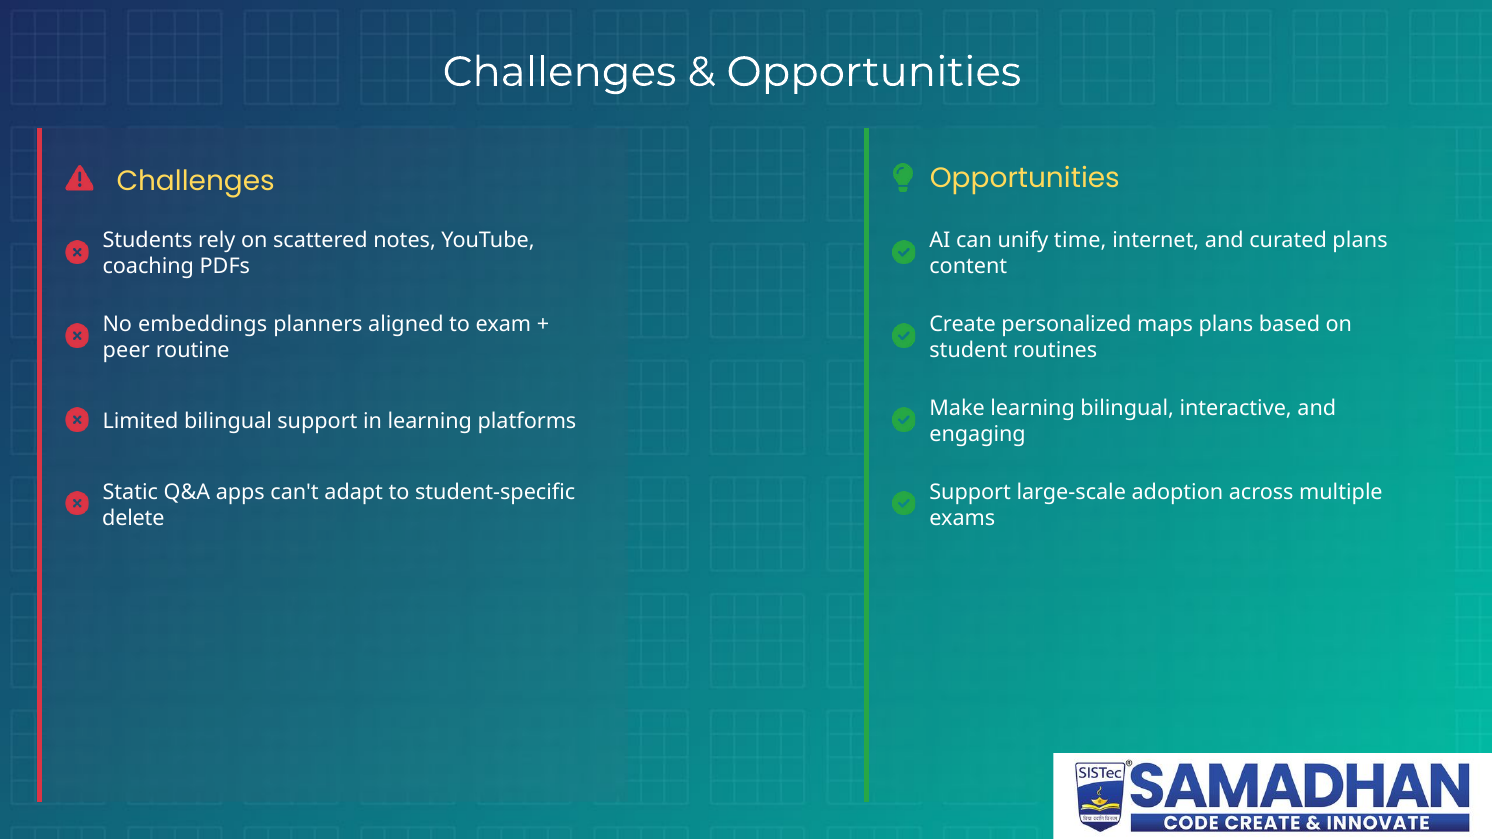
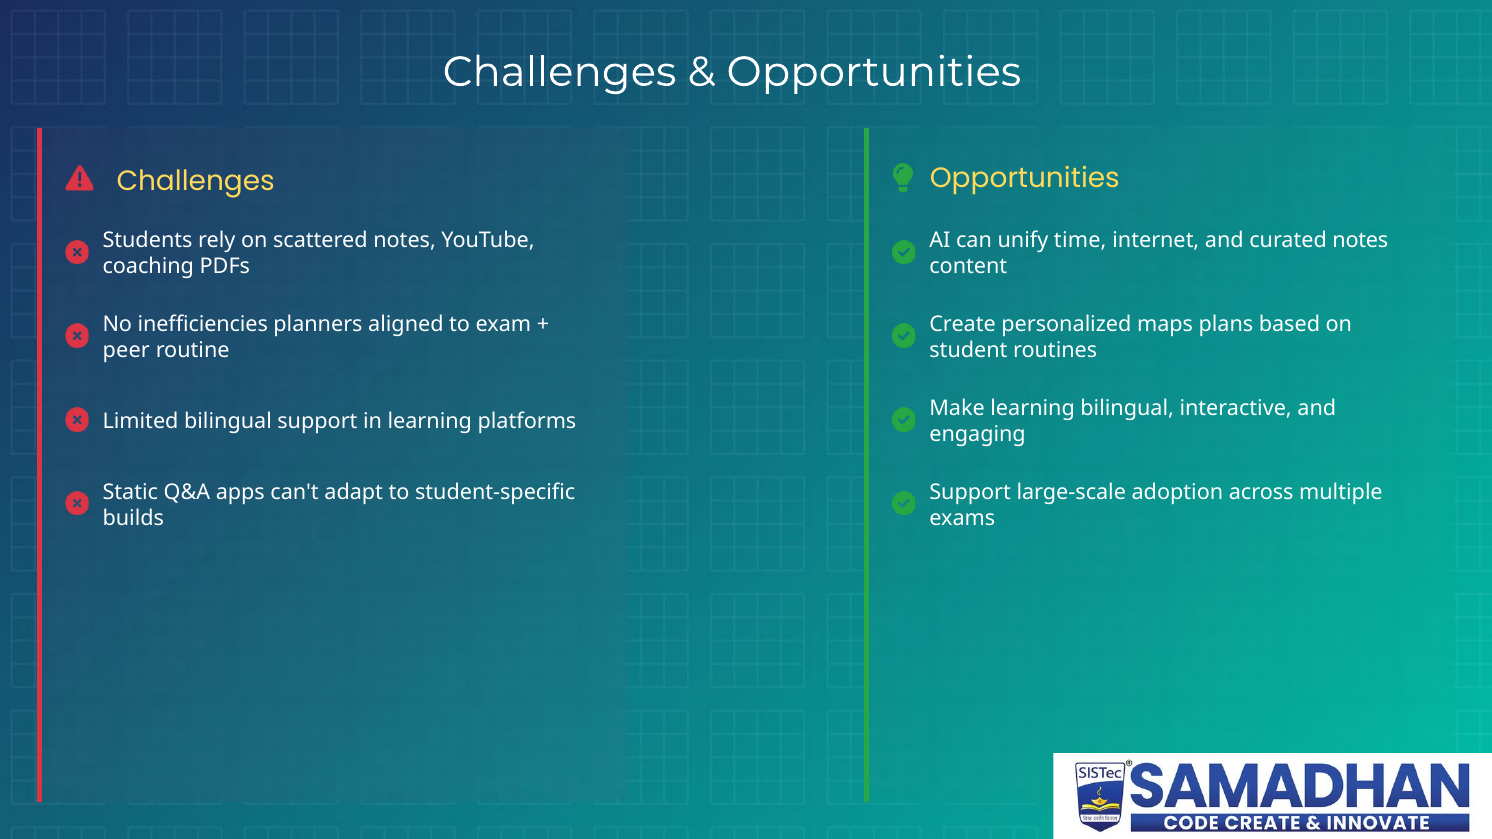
curated plans: plans -> notes
embeddings: embeddings -> inefficiencies
delete: delete -> builds
